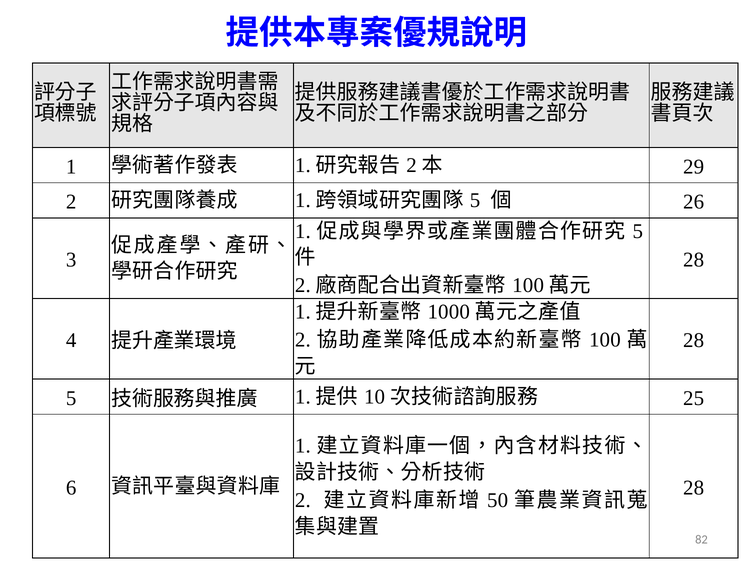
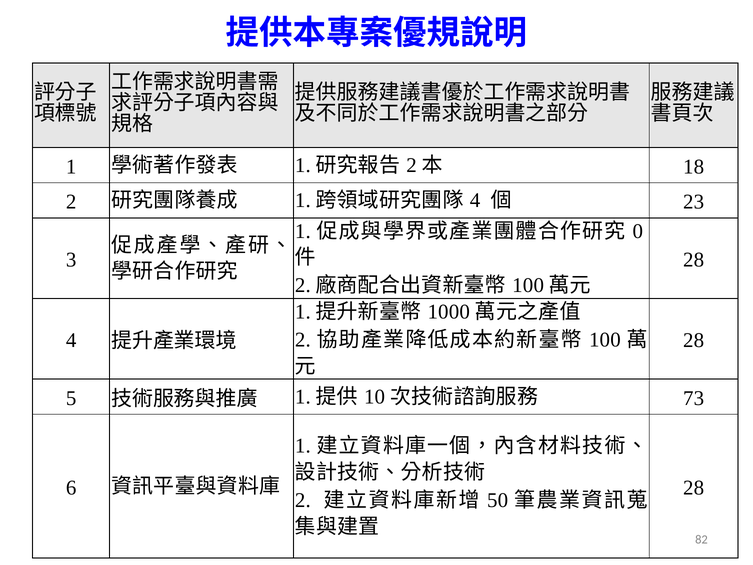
29: 29 -> 18
5 at (475, 200): 5 -> 4
26: 26 -> 23
5 at (638, 231): 5 -> 0
25: 25 -> 73
